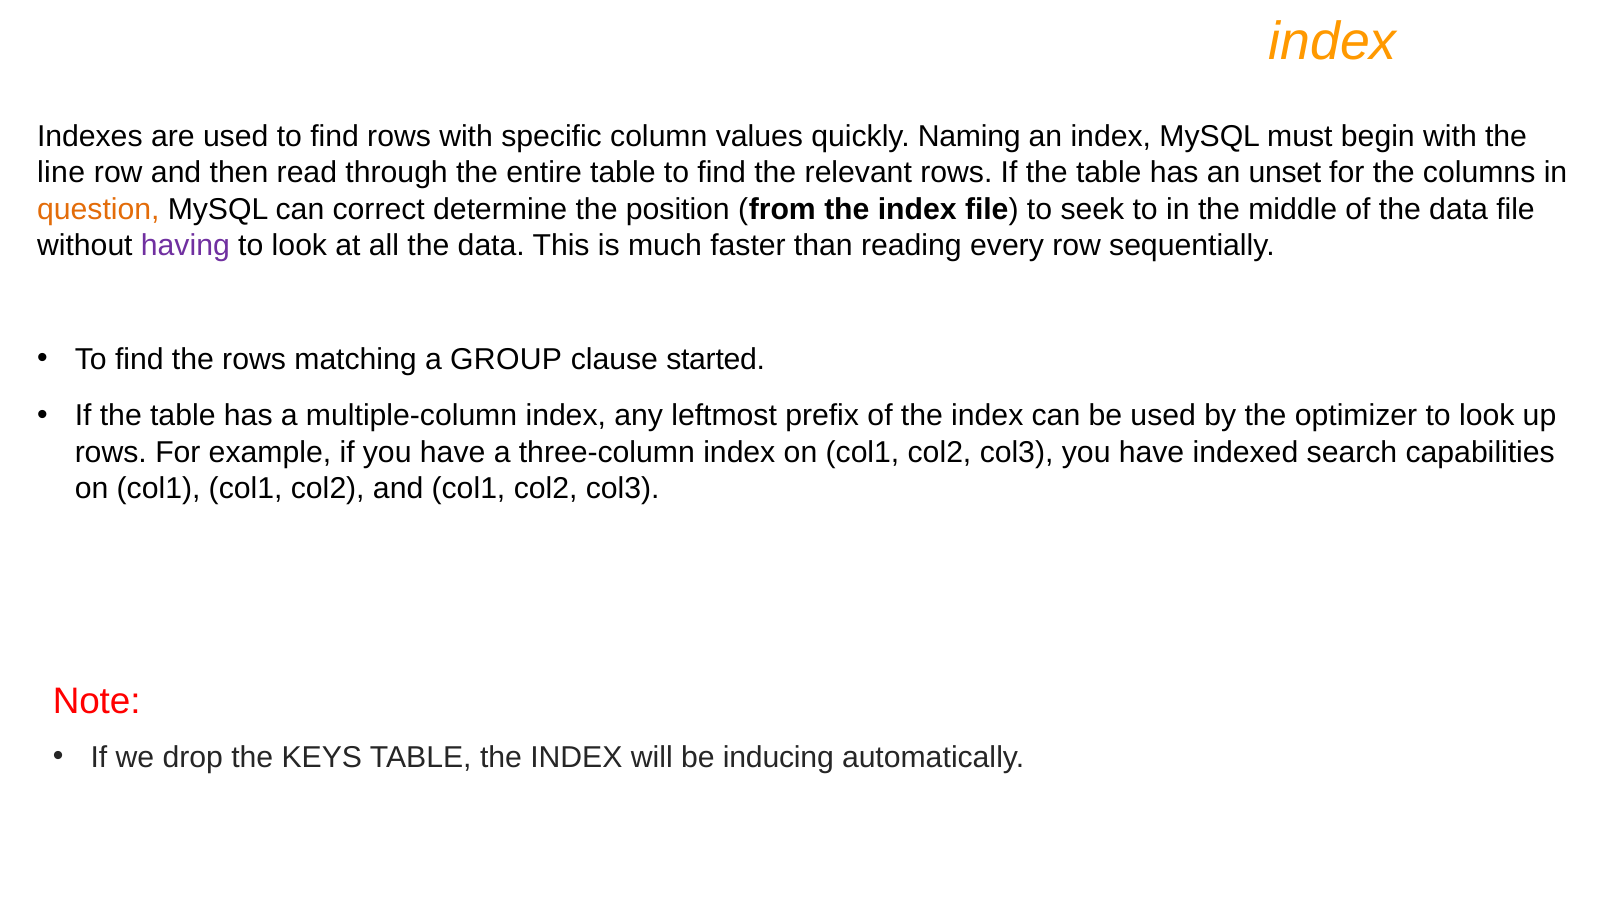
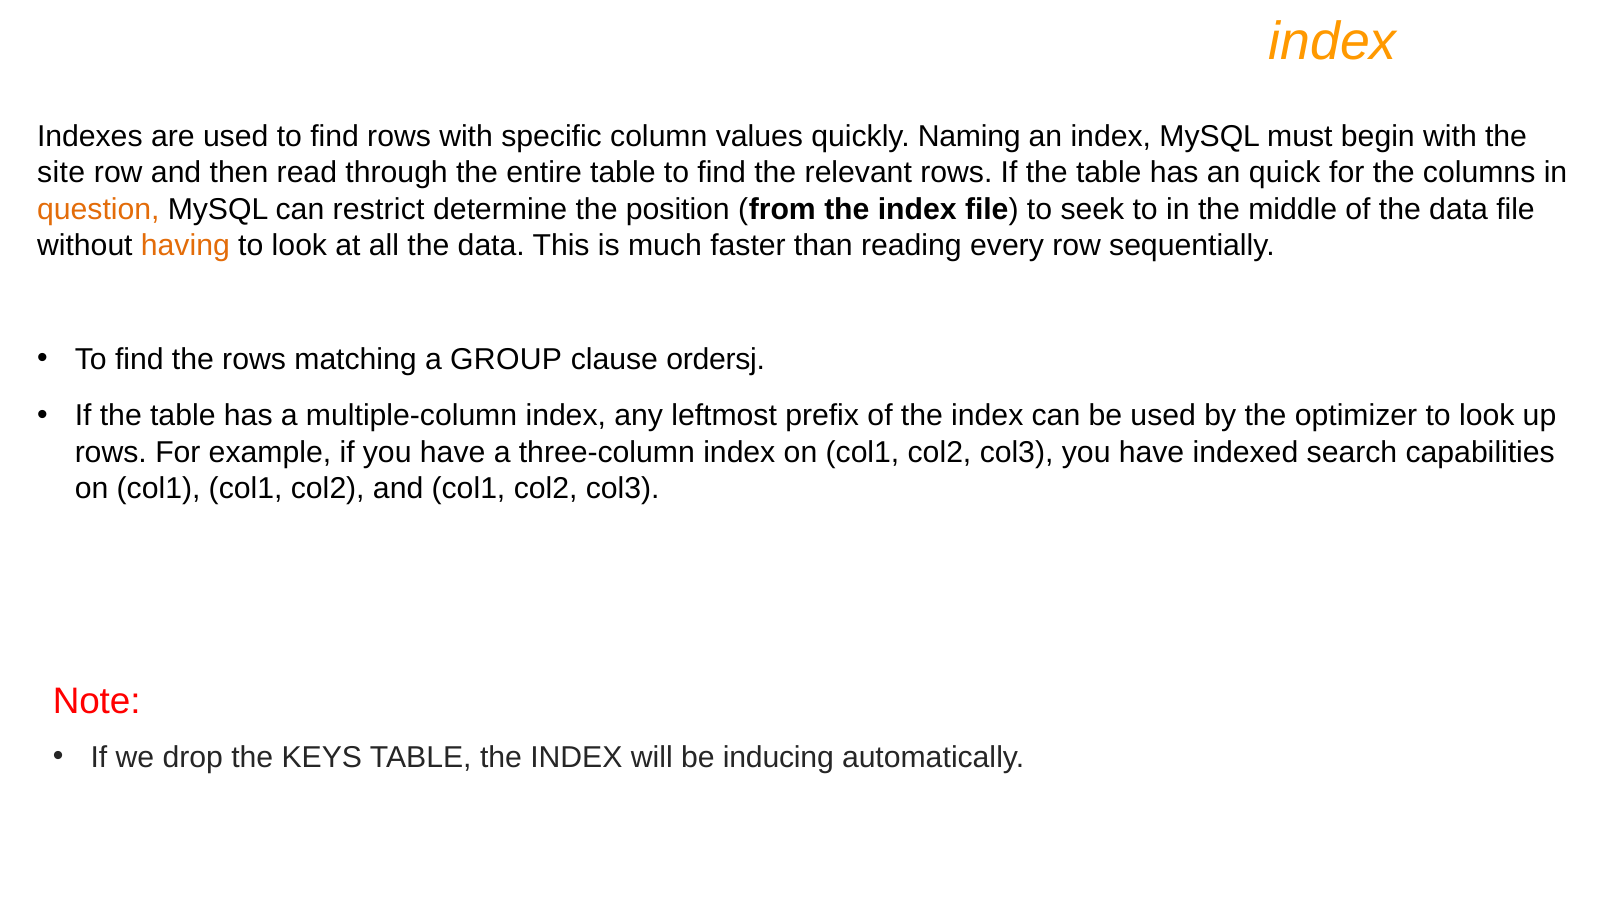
line: line -> site
unset: unset -> quick
correct: correct -> restrict
having colour: purple -> orange
started: started -> ordersj
